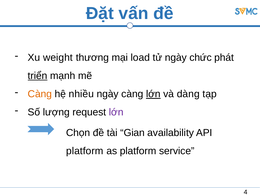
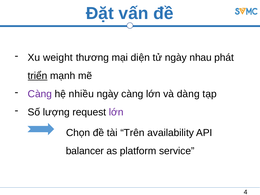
load: load -> diện
chức: chức -> nhau
Càng at (40, 94) colour: orange -> purple
lớn at (153, 94) underline: present -> none
Gian: Gian -> Trên
platform at (85, 151): platform -> balancer
